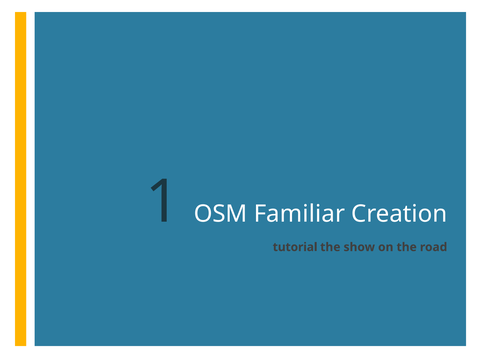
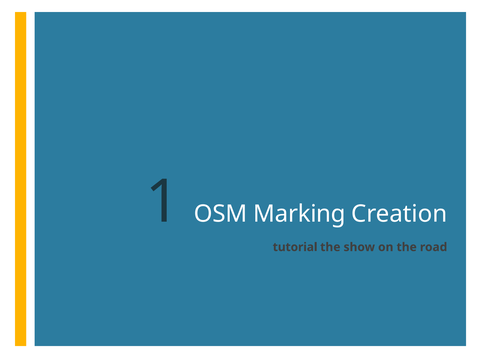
Familiar: Familiar -> Marking
